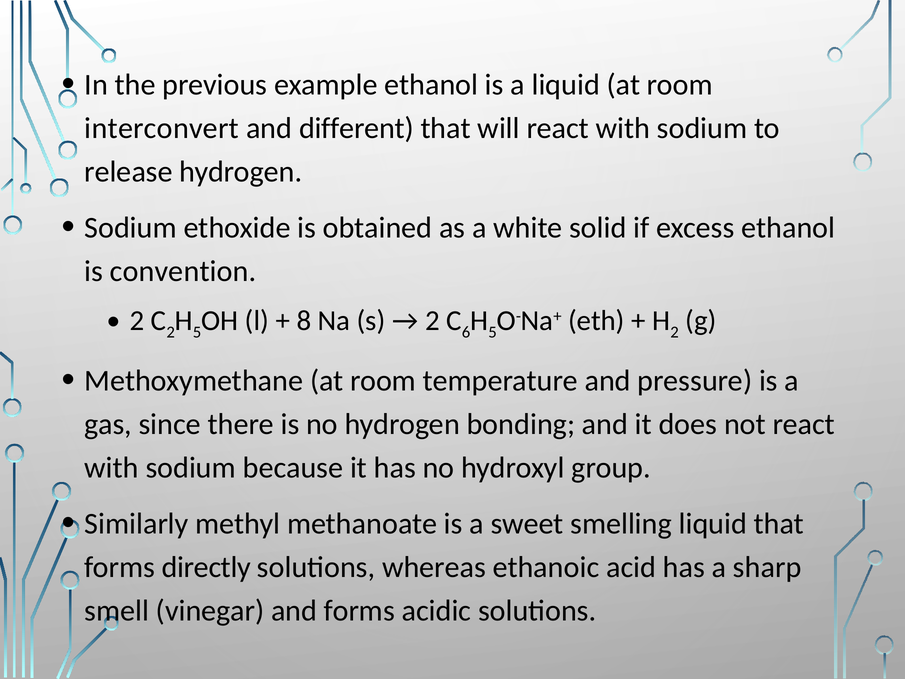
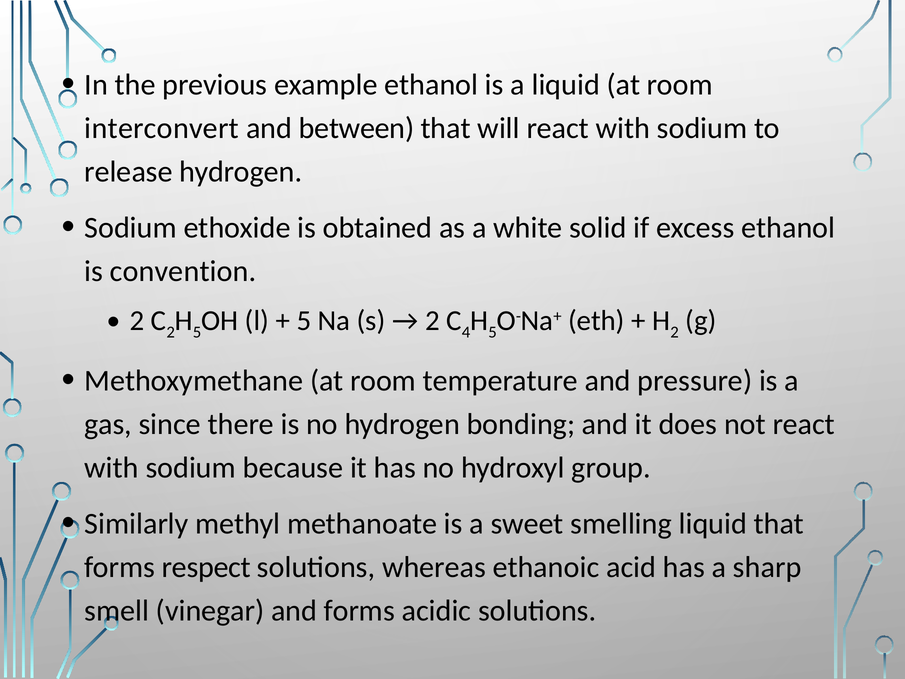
different: different -> between
8 at (304, 321): 8 -> 5
6: 6 -> 4
directly: directly -> respect
